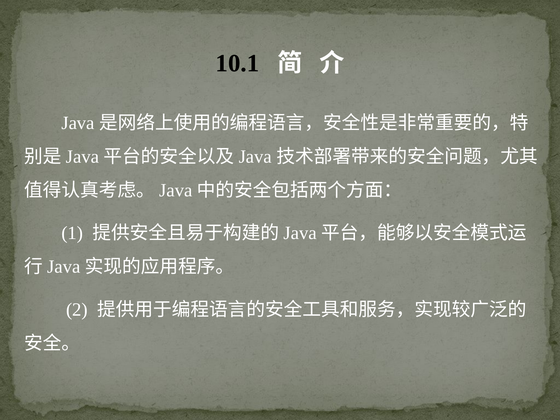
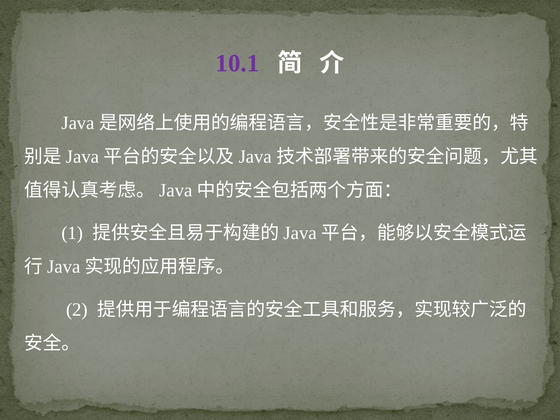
10.1 colour: black -> purple
